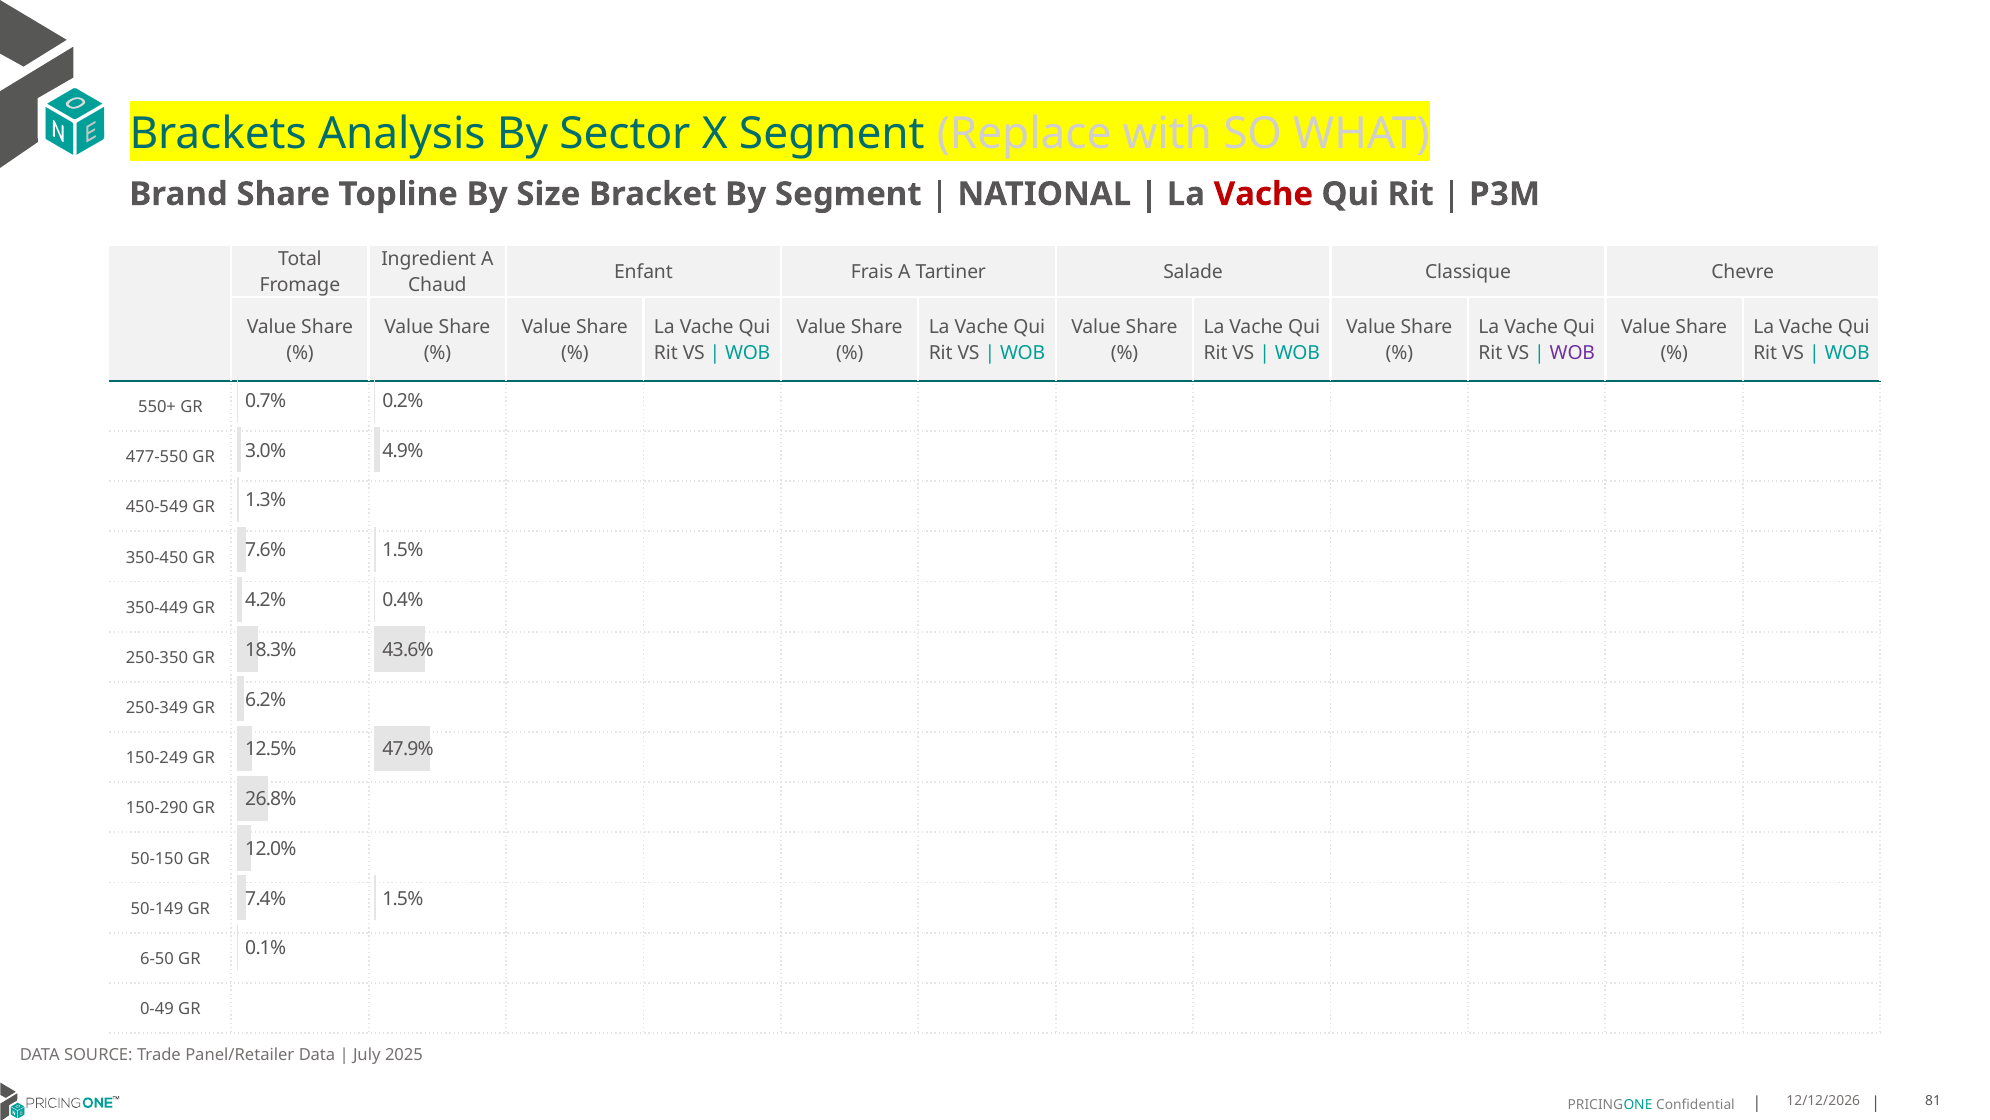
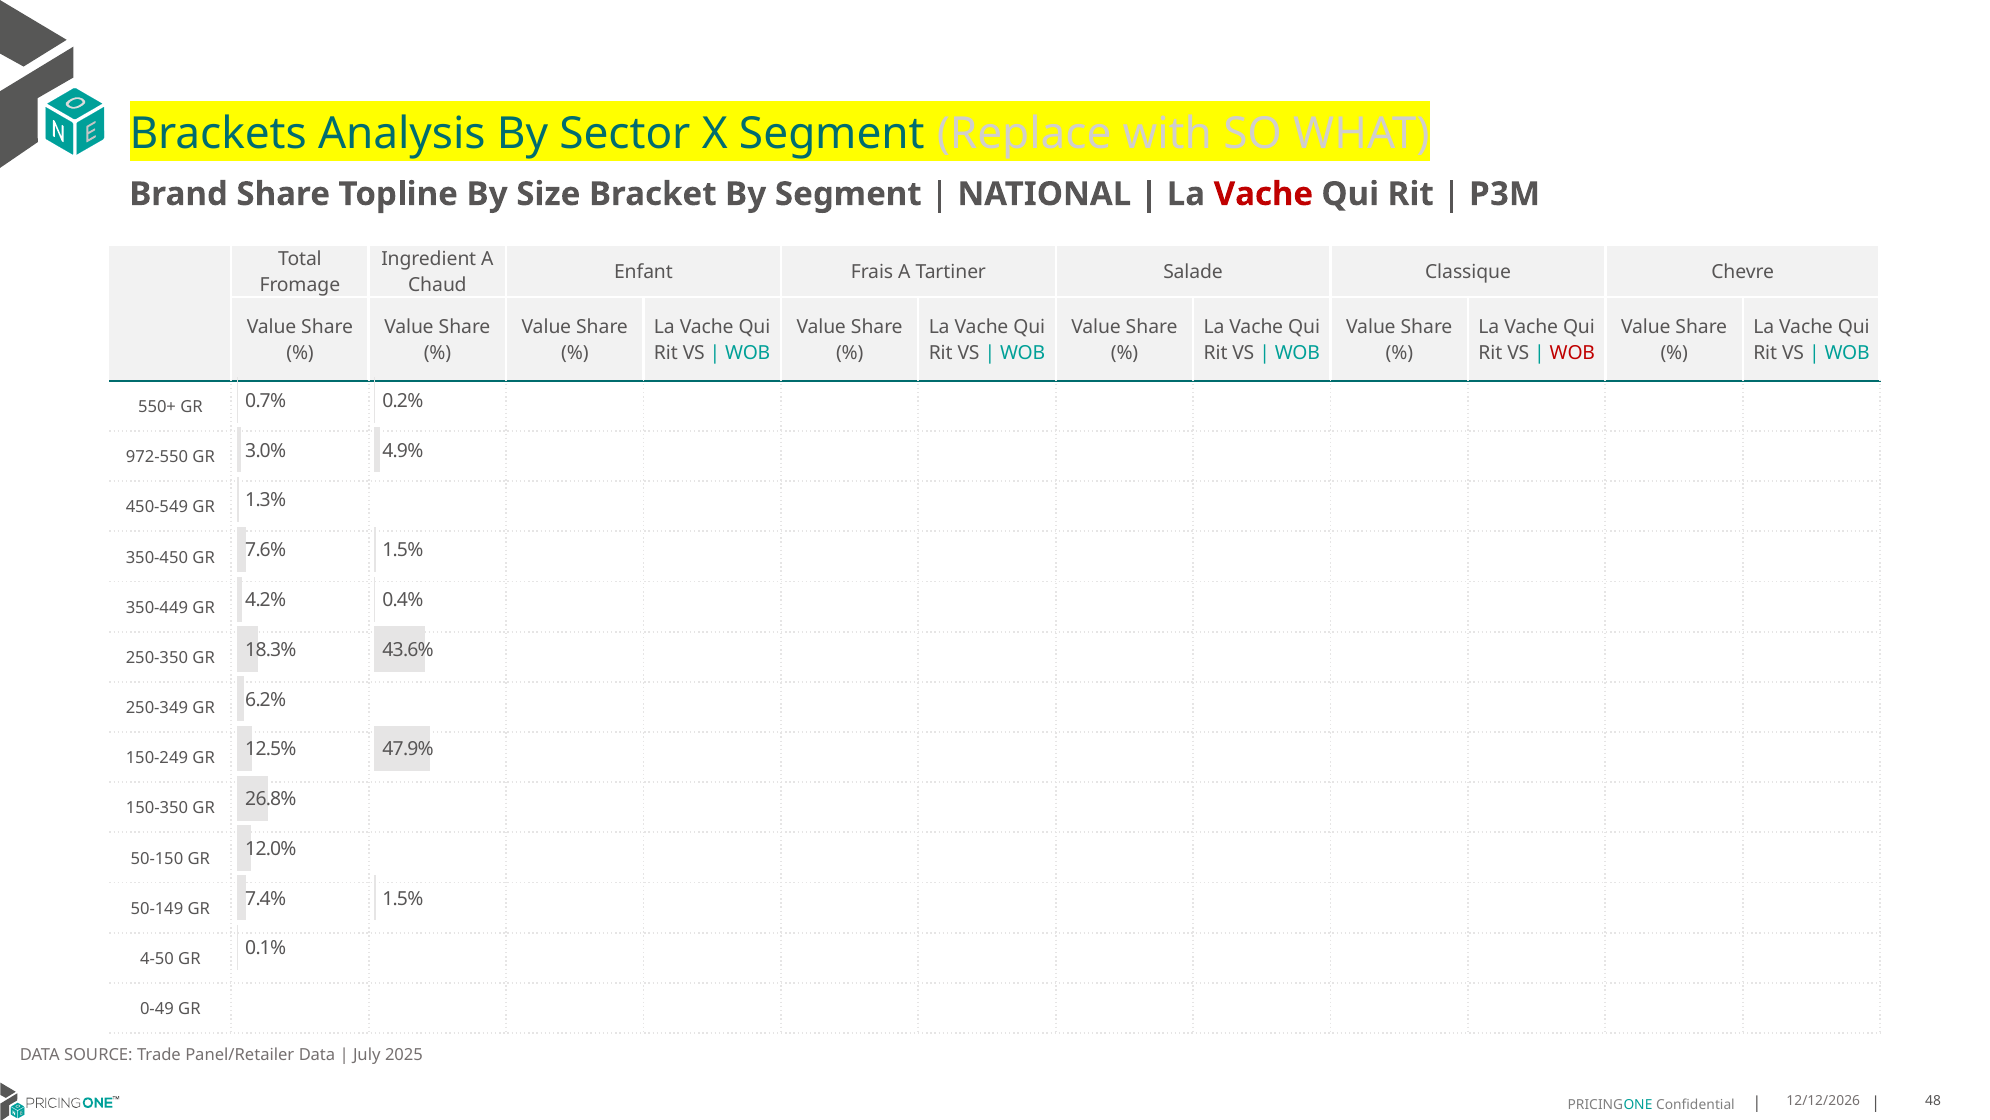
WOB at (1572, 353) colour: purple -> red
477-550: 477-550 -> 972-550
150-290: 150-290 -> 150-350
6-50: 6-50 -> 4-50
81: 81 -> 48
